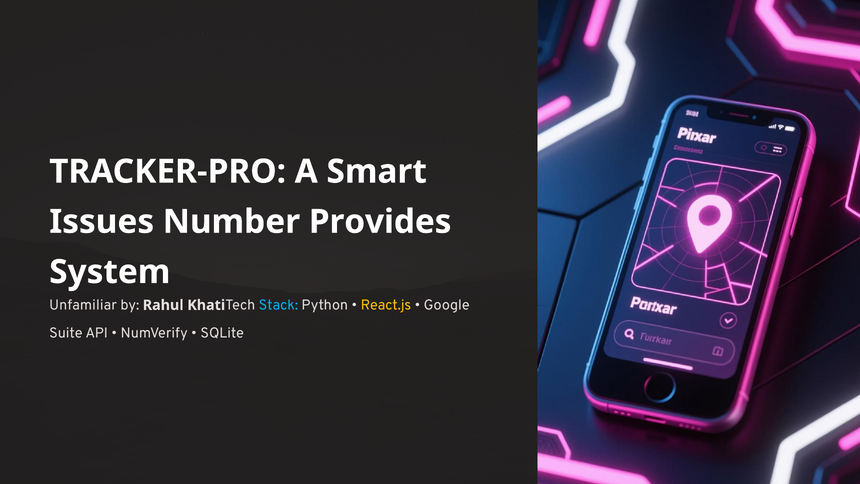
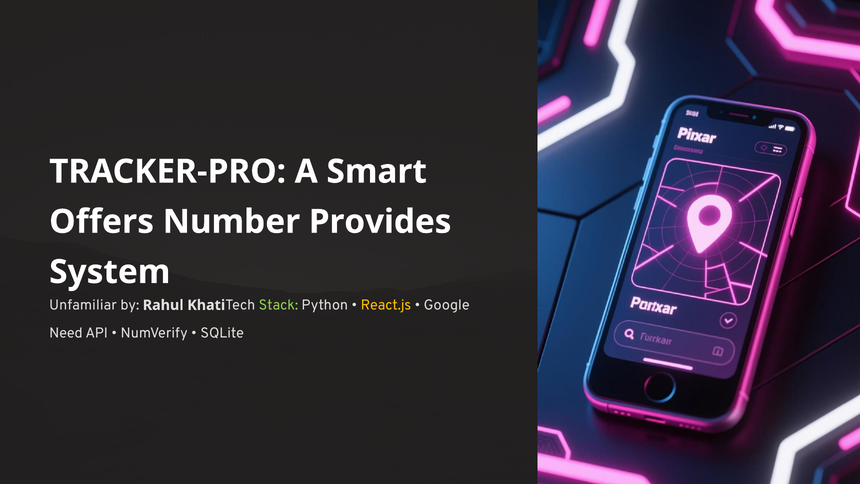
Issues: Issues -> Offers
Stack colour: light blue -> light green
Suite: Suite -> Need
